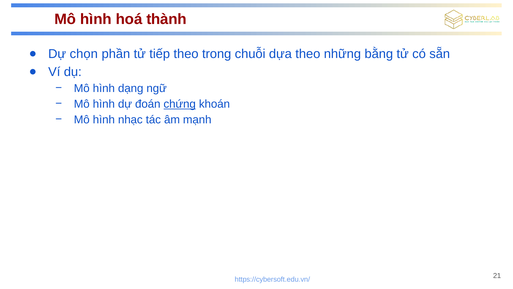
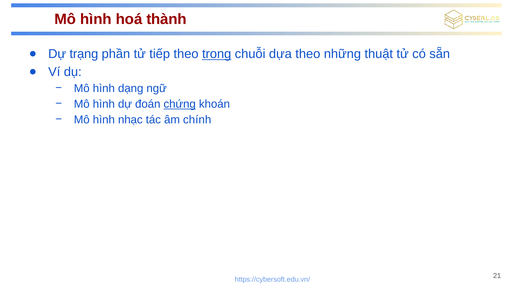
chọn: chọn -> trạng
trong underline: none -> present
bằng: bằng -> thuật
mạnh: mạnh -> chính
